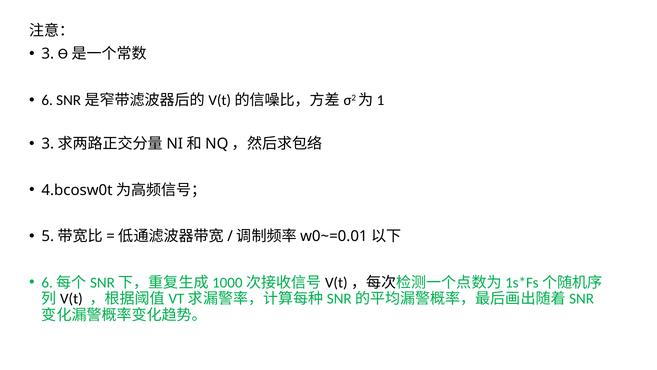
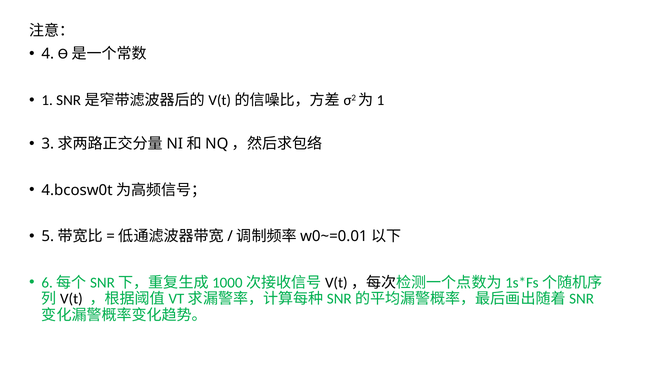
3 at (48, 54): 3 -> 4
6: 6 -> 1
